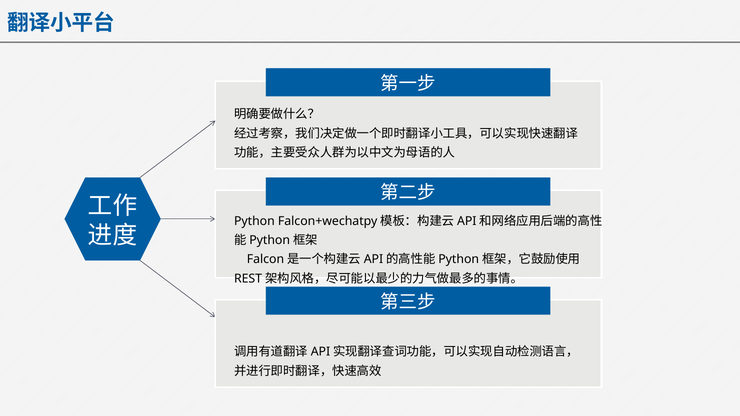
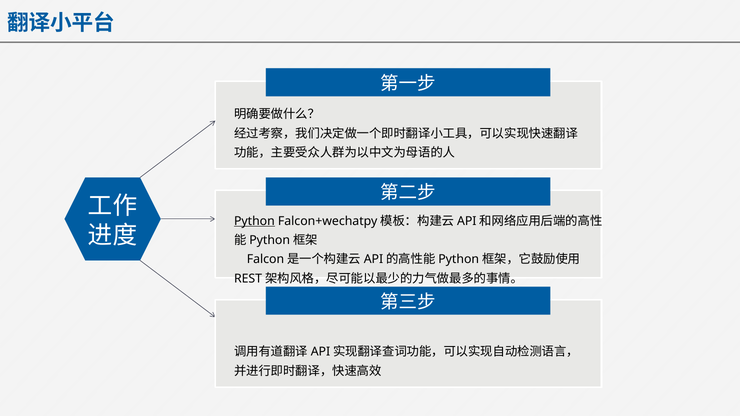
Python underline: none -> present
